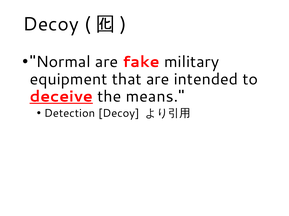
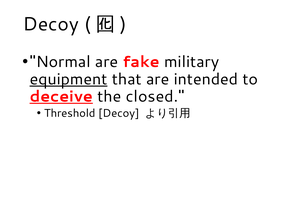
equipment underline: none -> present
means: means -> closed
Detection: Detection -> Threshold
